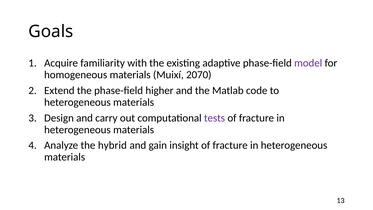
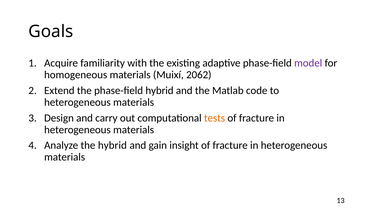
2070: 2070 -> 2062
phase-field higher: higher -> hybrid
tests colour: purple -> orange
